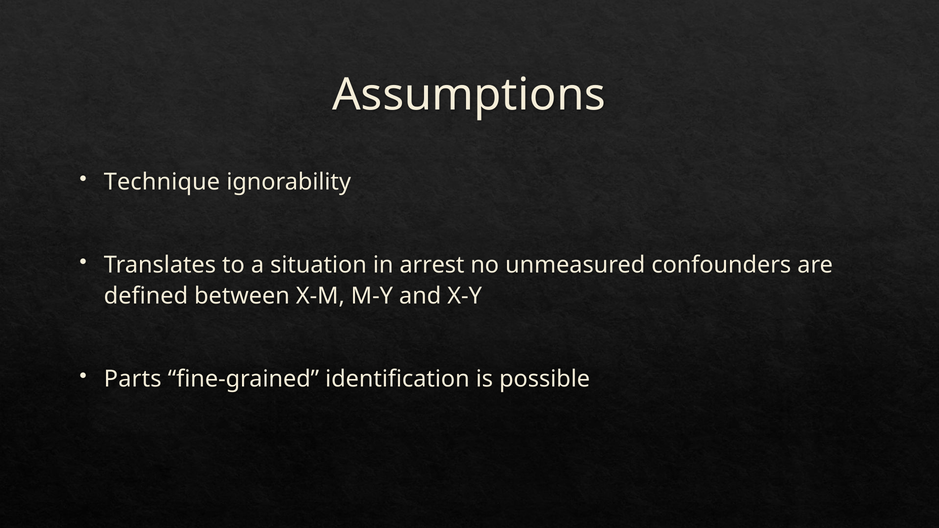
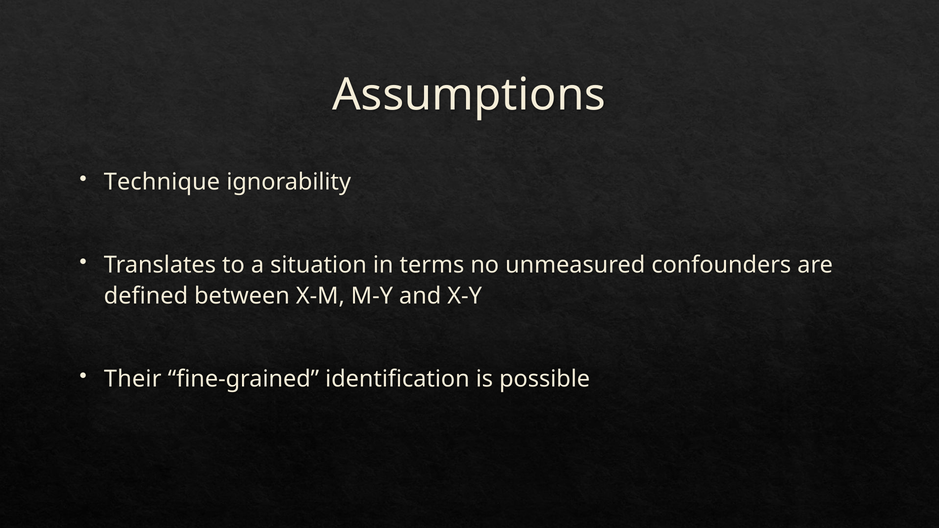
arrest: arrest -> terms
Parts: Parts -> Their
